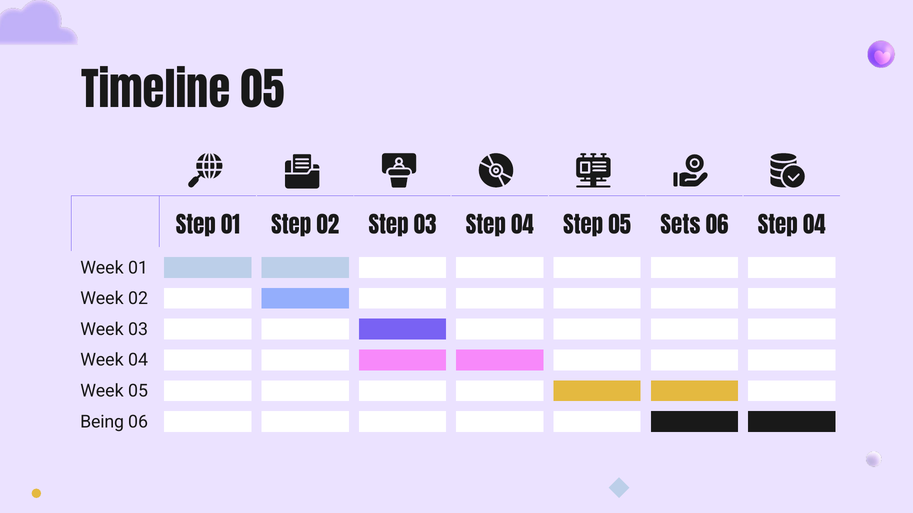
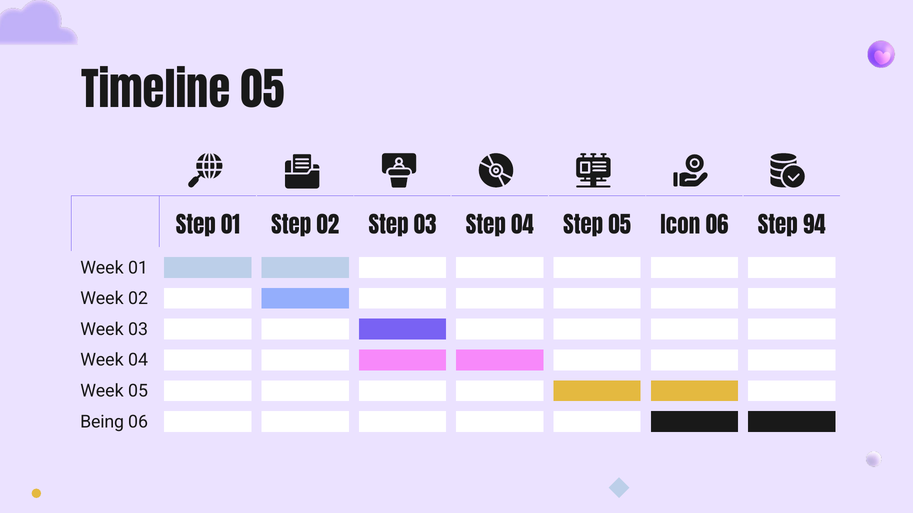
Sets: Sets -> Icon
06 Step 04: 04 -> 94
